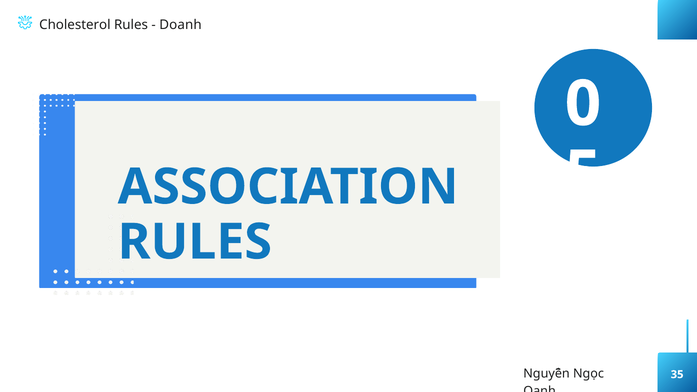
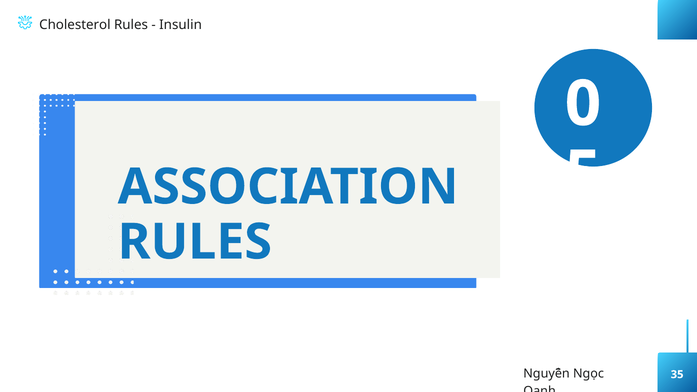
Doanh: Doanh -> Insulin
